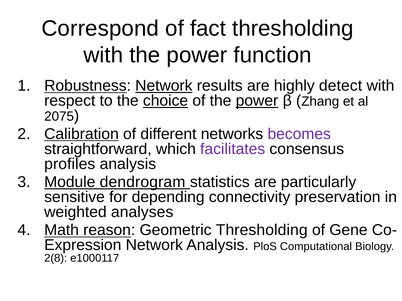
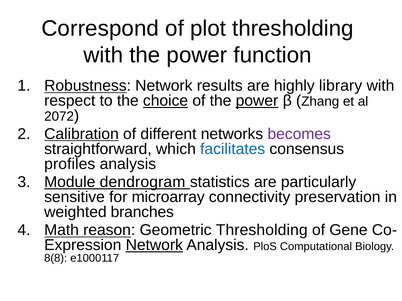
fact: fact -> plot
Network at (164, 86) underline: present -> none
detect: detect -> library
2075: 2075 -> 2072
facilitates colour: purple -> blue
depending: depending -> microarray
analyses: analyses -> branches
Network at (154, 246) underline: none -> present
2(8: 2(8 -> 8(8
